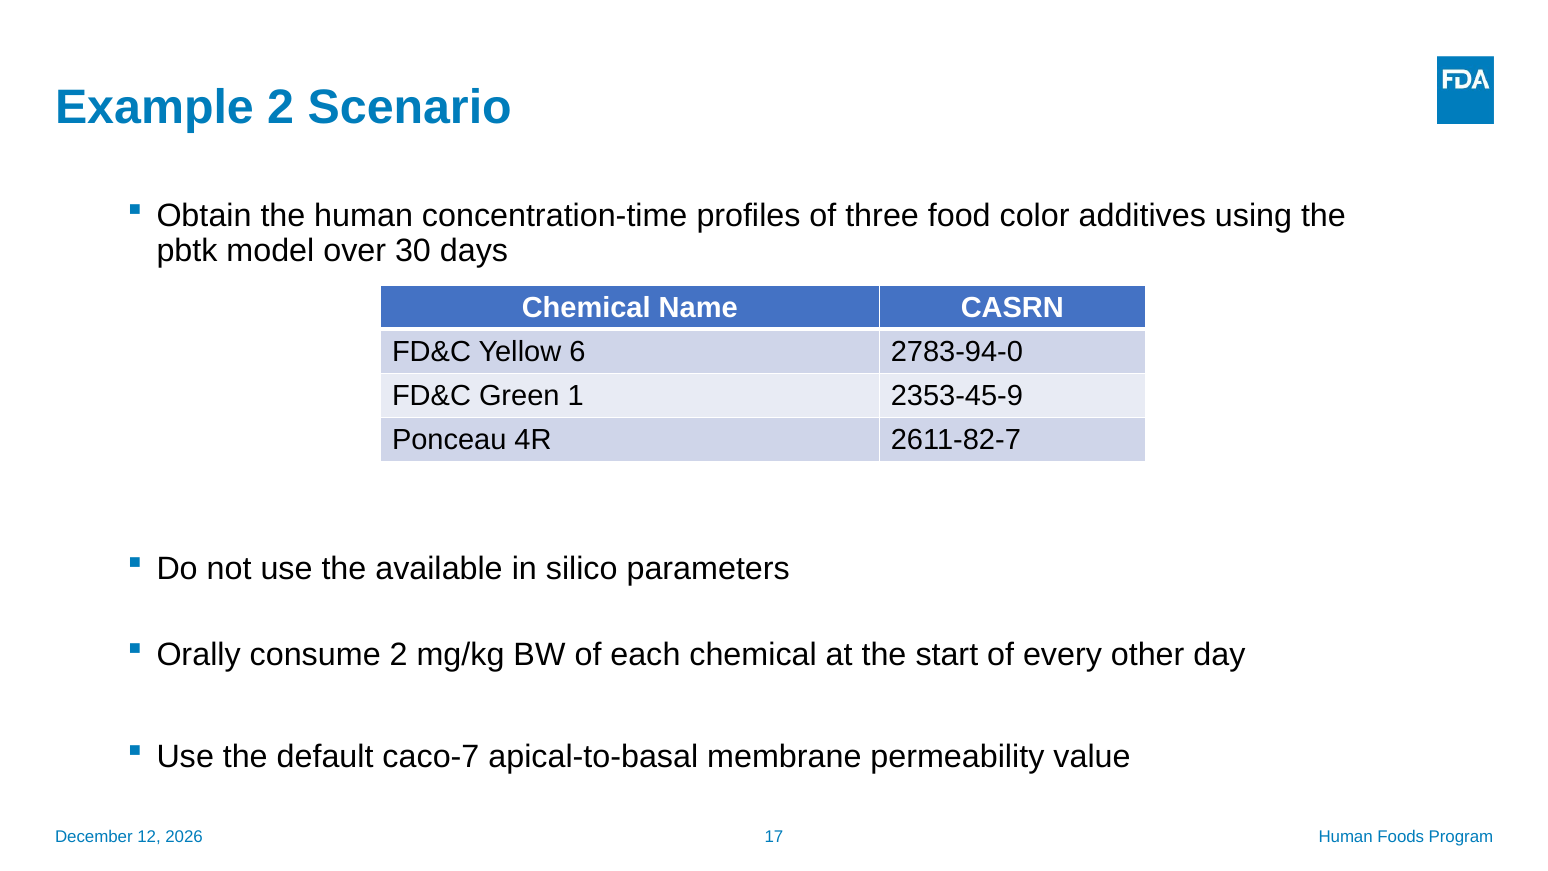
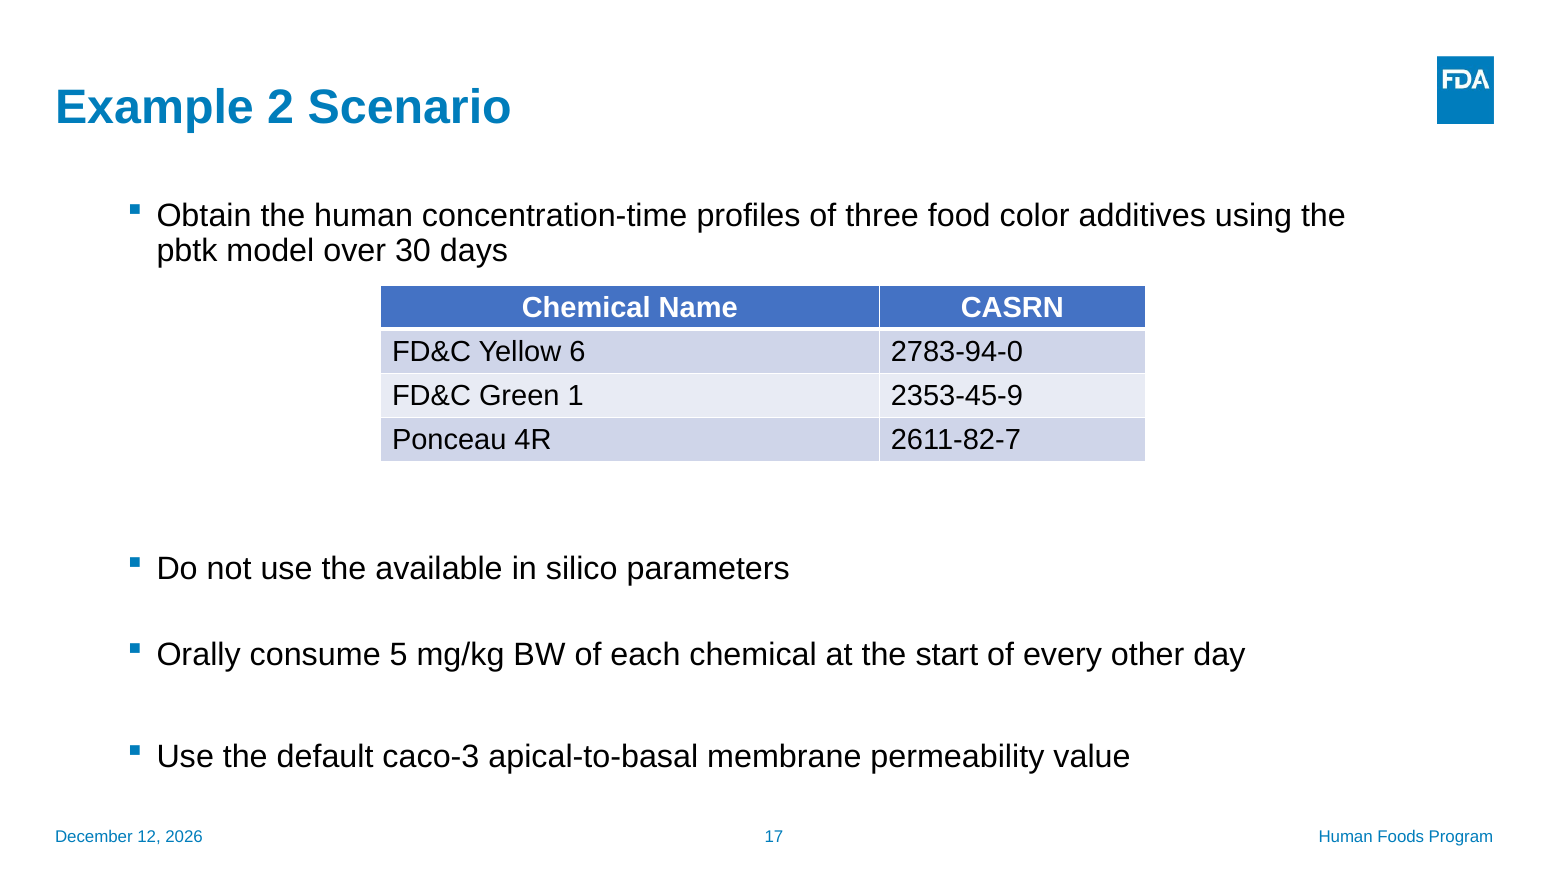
consume 2: 2 -> 5
caco-7: caco-7 -> caco-3
